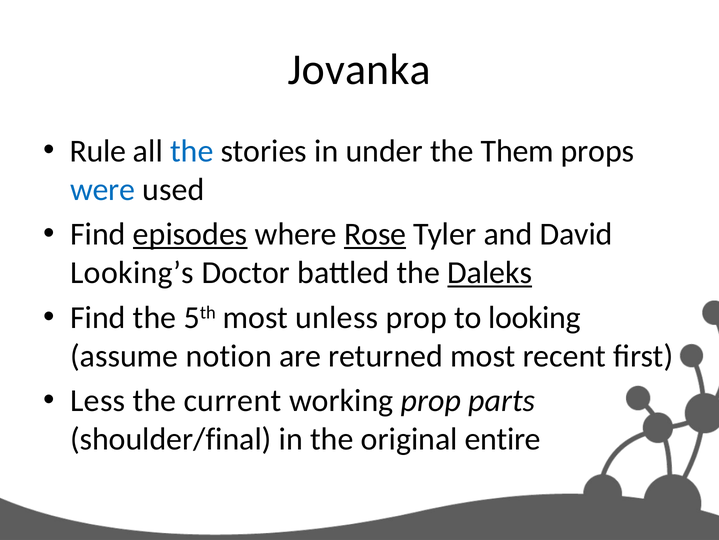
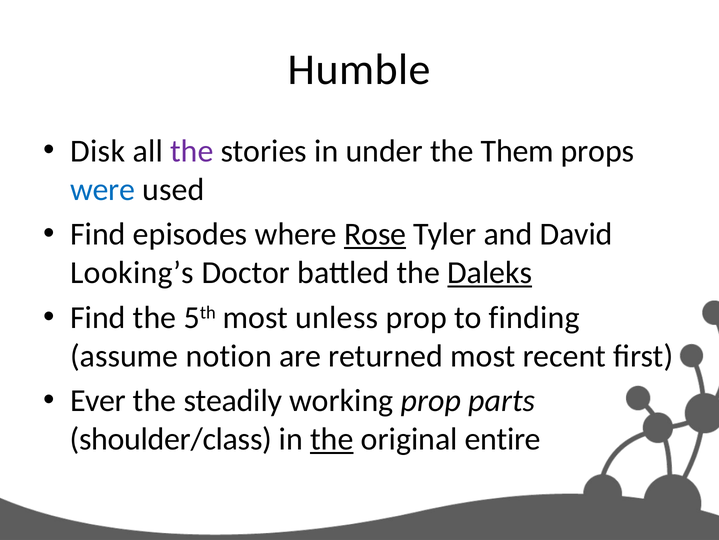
Jovanka: Jovanka -> Humble
Rule: Rule -> Disk
the at (192, 151) colour: blue -> purple
episodes underline: present -> none
looking: looking -> finding
Less: Less -> Ever
current: current -> steadily
shoulder/final: shoulder/final -> shoulder/class
the at (332, 439) underline: none -> present
